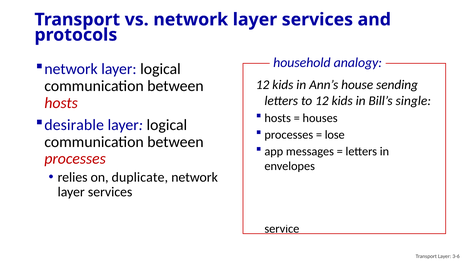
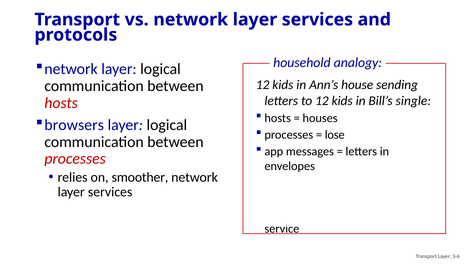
desirable: desirable -> browsers
duplicate: duplicate -> smoother
